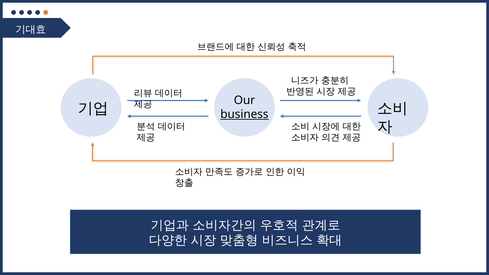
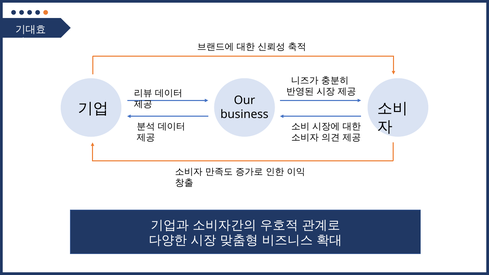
business underline: present -> none
